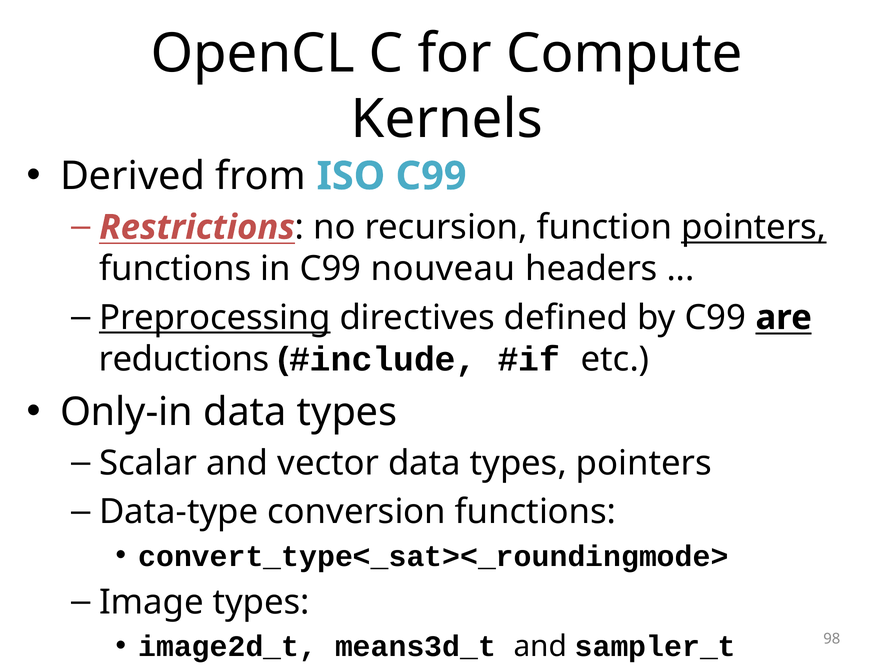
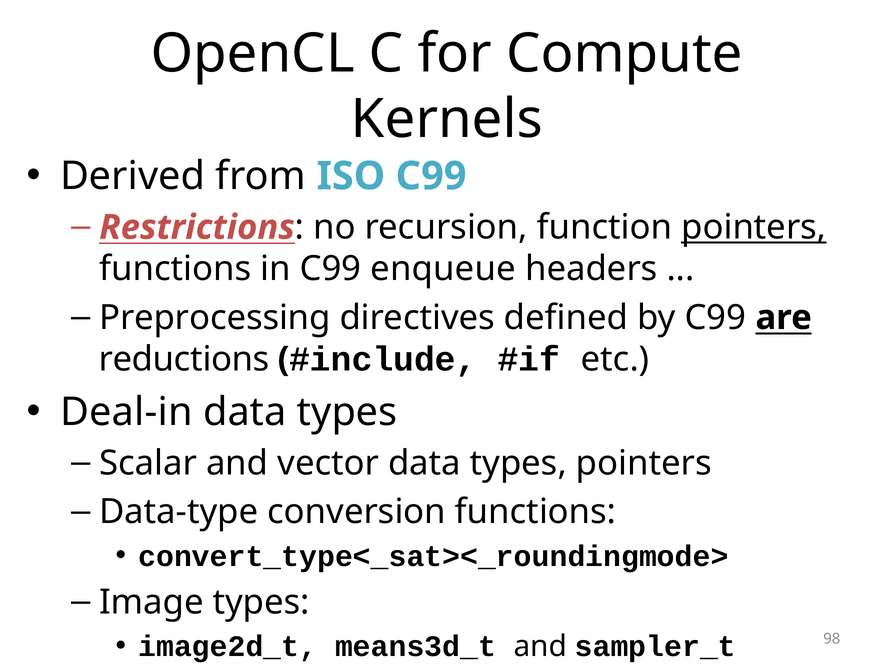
nouveau: nouveau -> enqueue
Preprocessing underline: present -> none
Only-in: Only-in -> Deal-in
